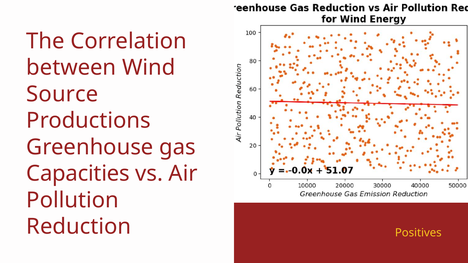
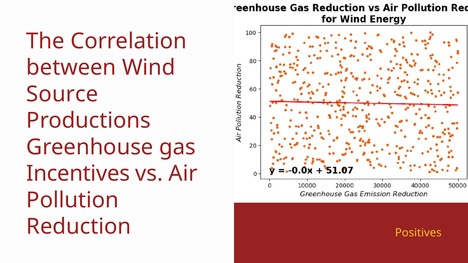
Capacities: Capacities -> Incentives
